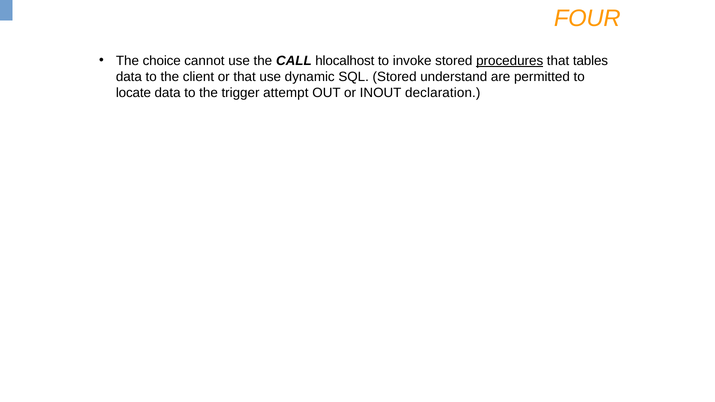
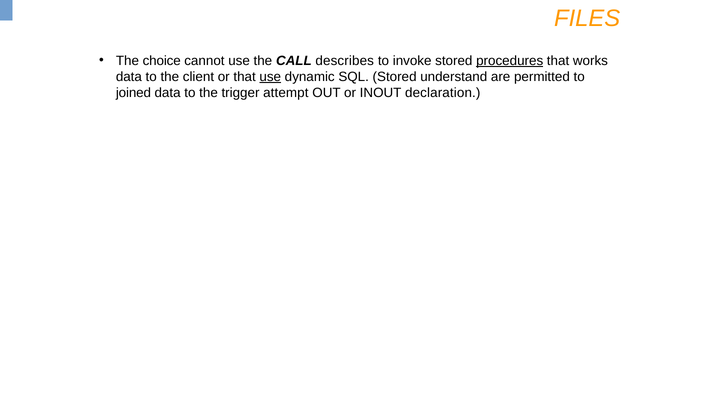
FOUR: FOUR -> FILES
hlocalhost: hlocalhost -> describes
tables: tables -> works
use at (270, 77) underline: none -> present
locate: locate -> joined
